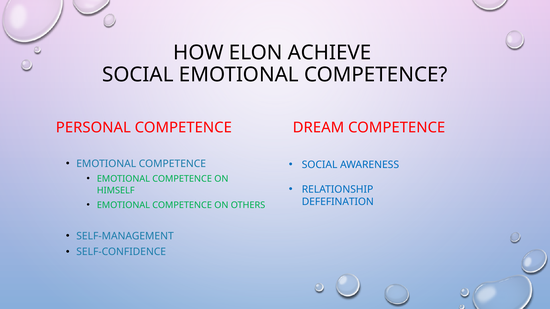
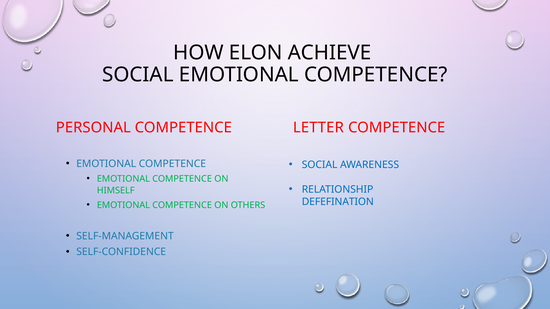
DREAM: DREAM -> LETTER
